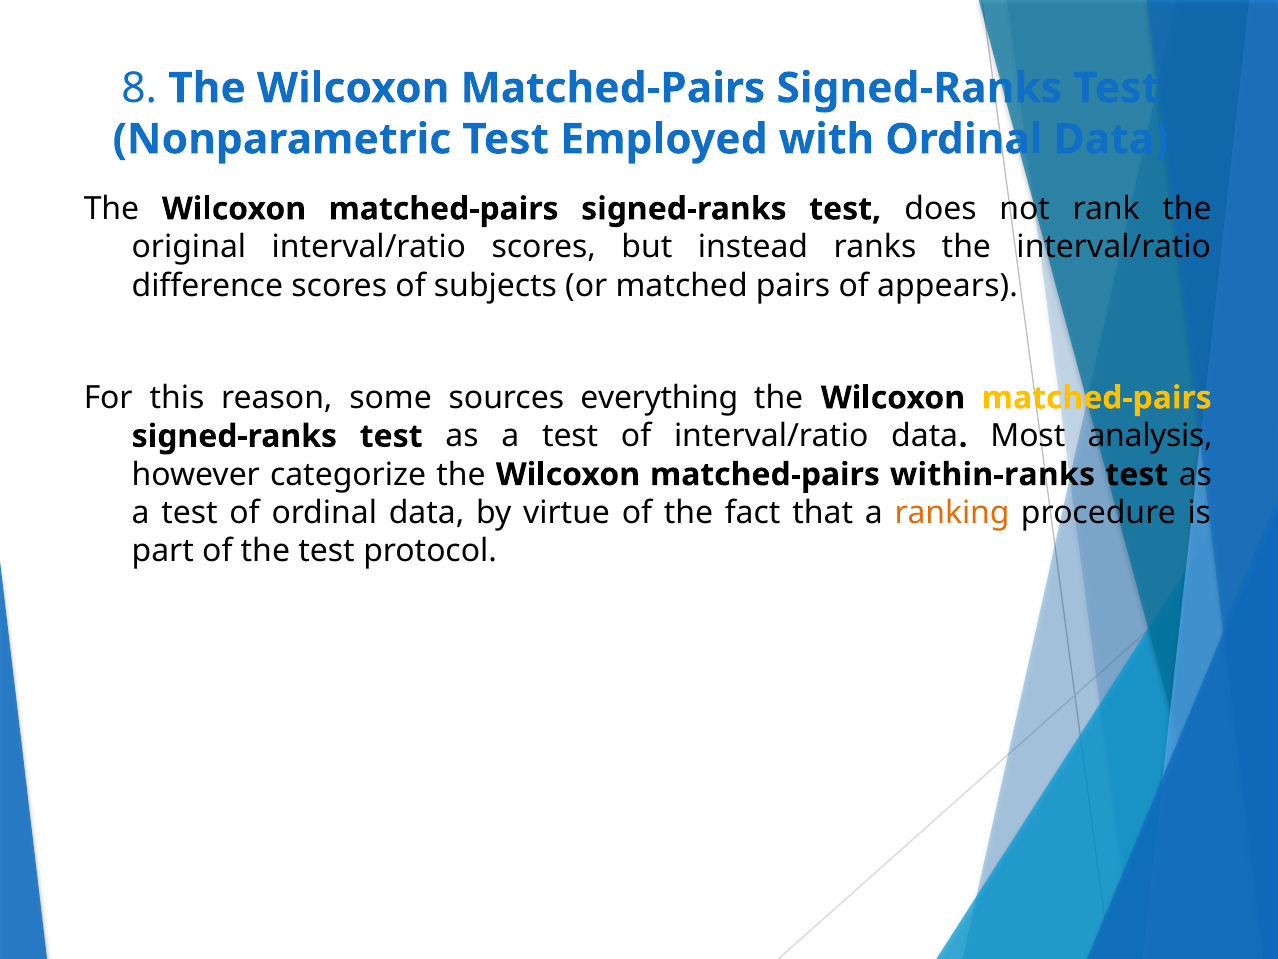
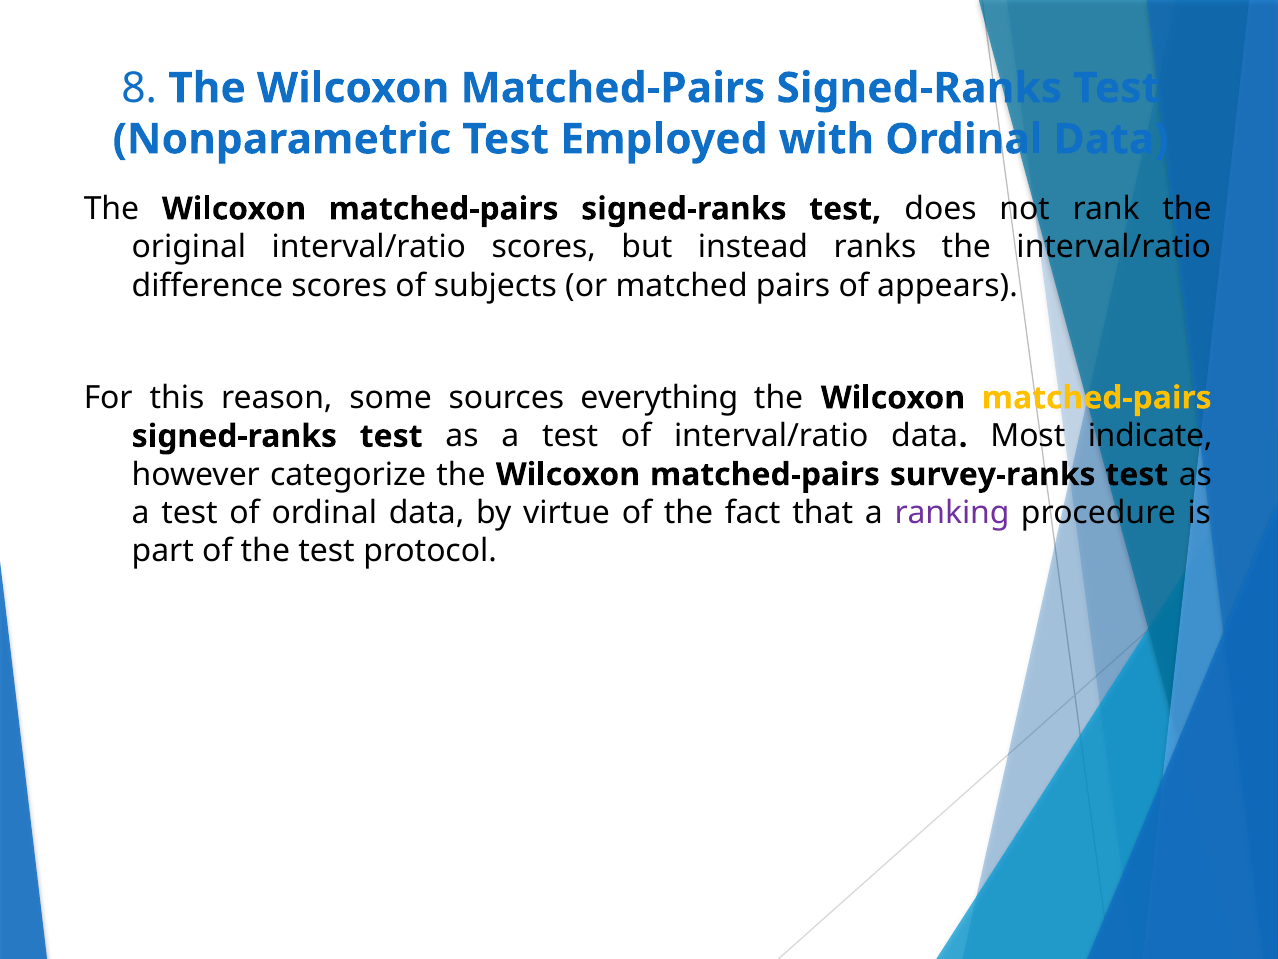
analysis: analysis -> indicate
within-ranks: within-ranks -> survey-ranks
ranking colour: orange -> purple
